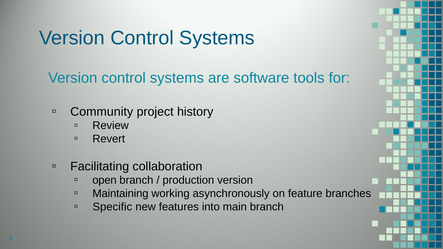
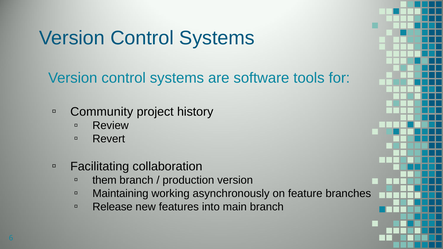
open: open -> them
Specific: Specific -> Release
